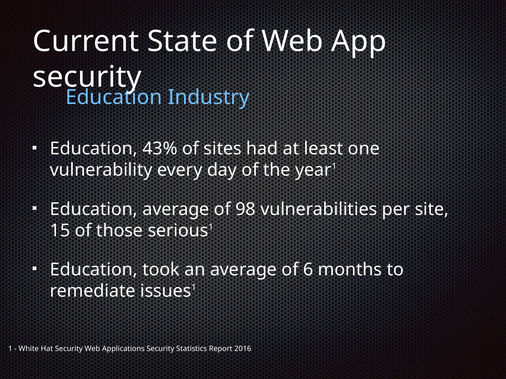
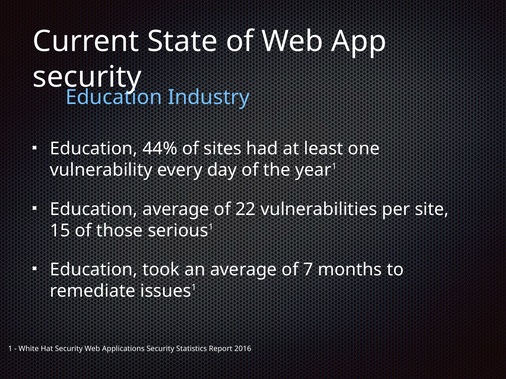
43%: 43% -> 44%
98: 98 -> 22
6: 6 -> 7
